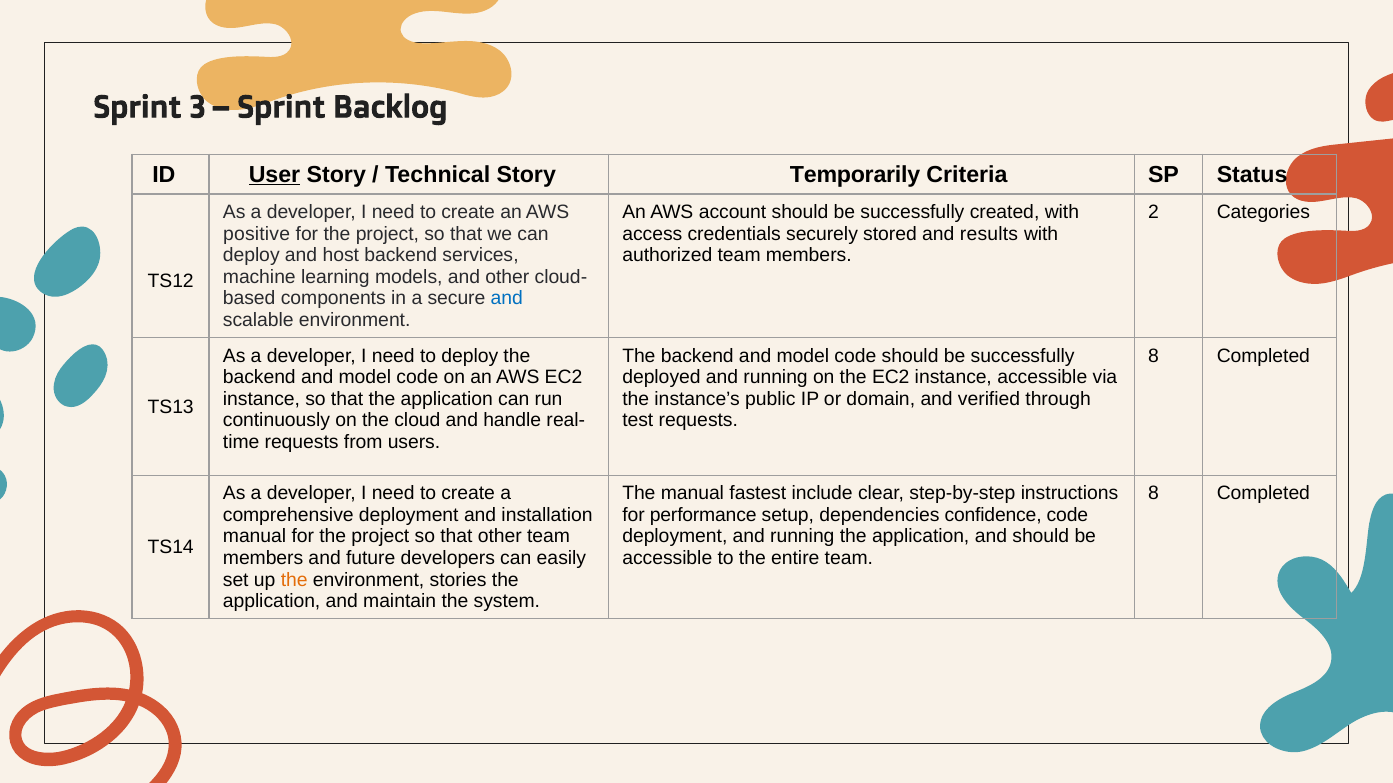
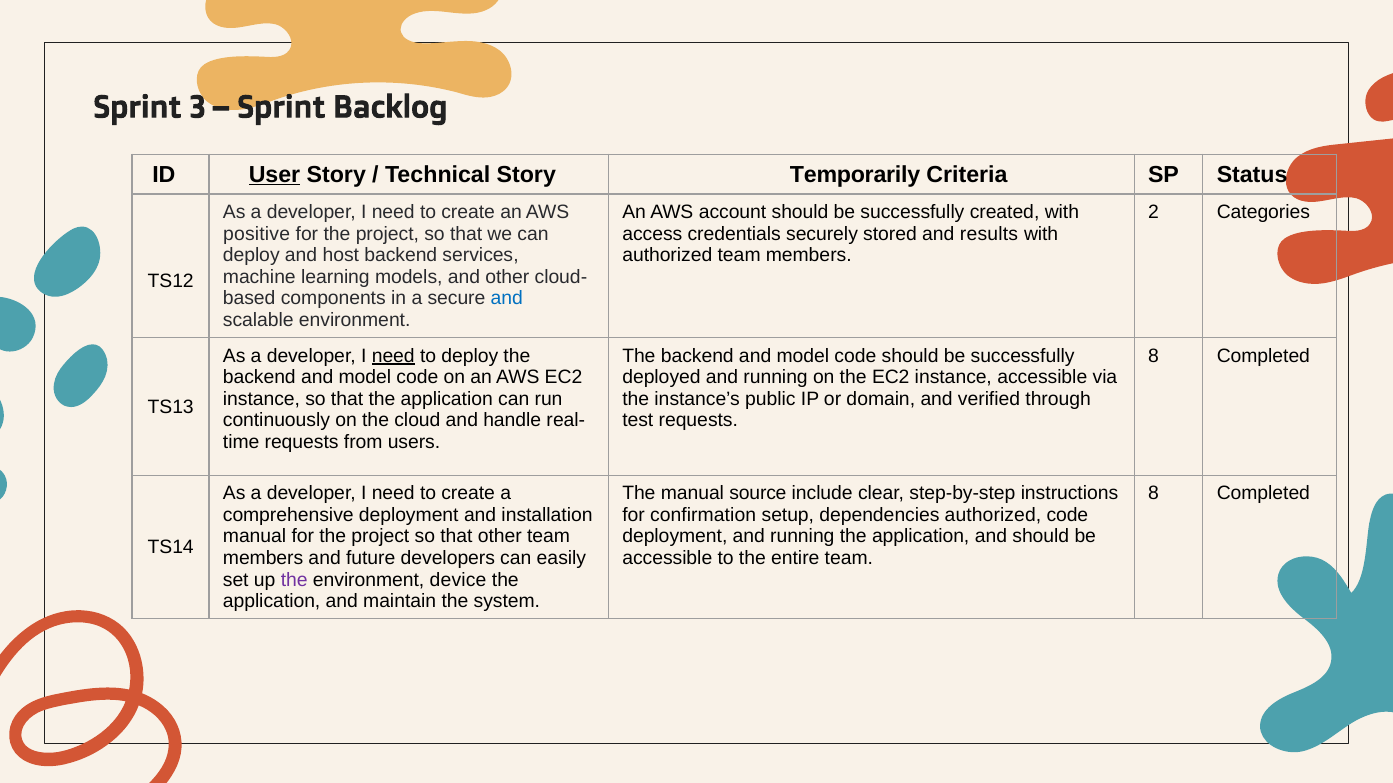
need at (393, 356) underline: none -> present
fastest: fastest -> source
performance: performance -> confirmation
dependencies confidence: confidence -> authorized
the at (294, 580) colour: orange -> purple
stories: stories -> device
